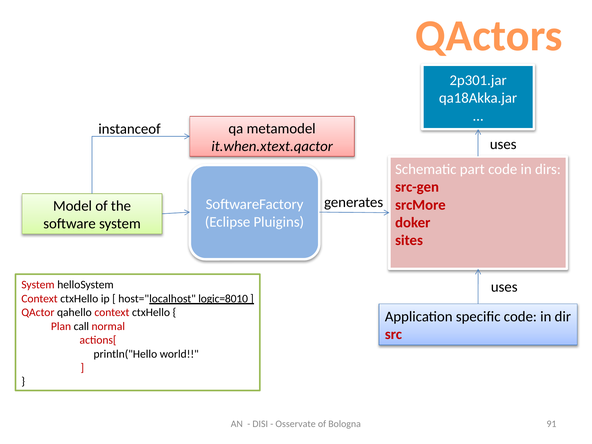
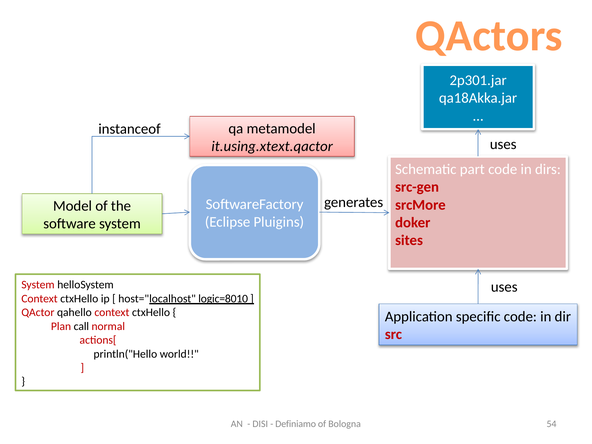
it.when.xtext.qactor: it.when.xtext.qactor -> it.using.xtext.qactor
Osservate: Osservate -> Definiamo
91: 91 -> 54
